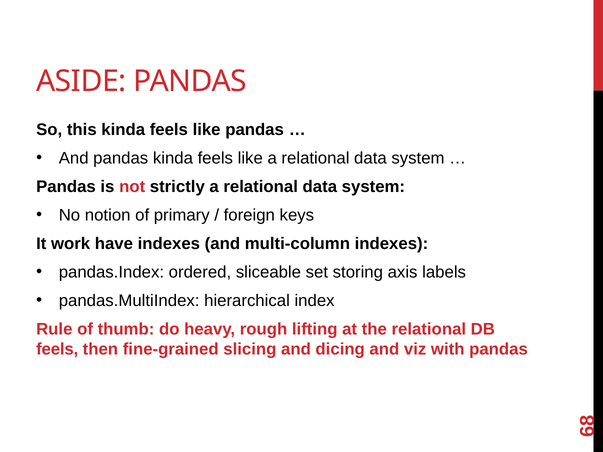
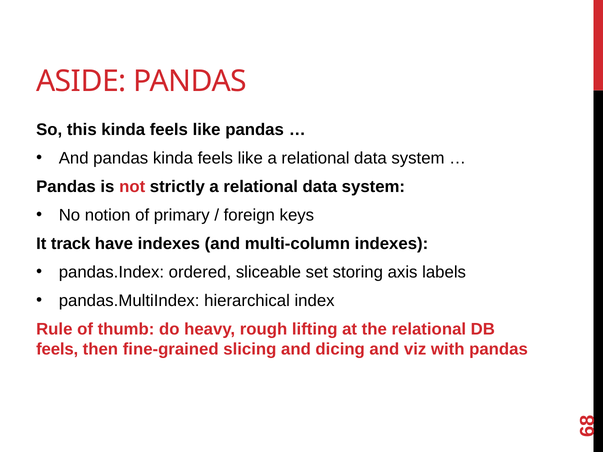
work: work -> track
